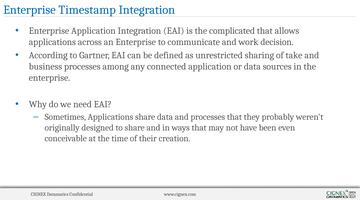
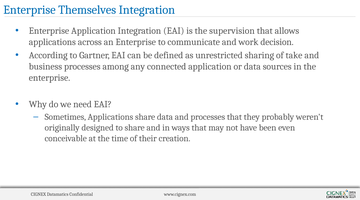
Timestamp: Timestamp -> Themselves
complicated: complicated -> supervision
